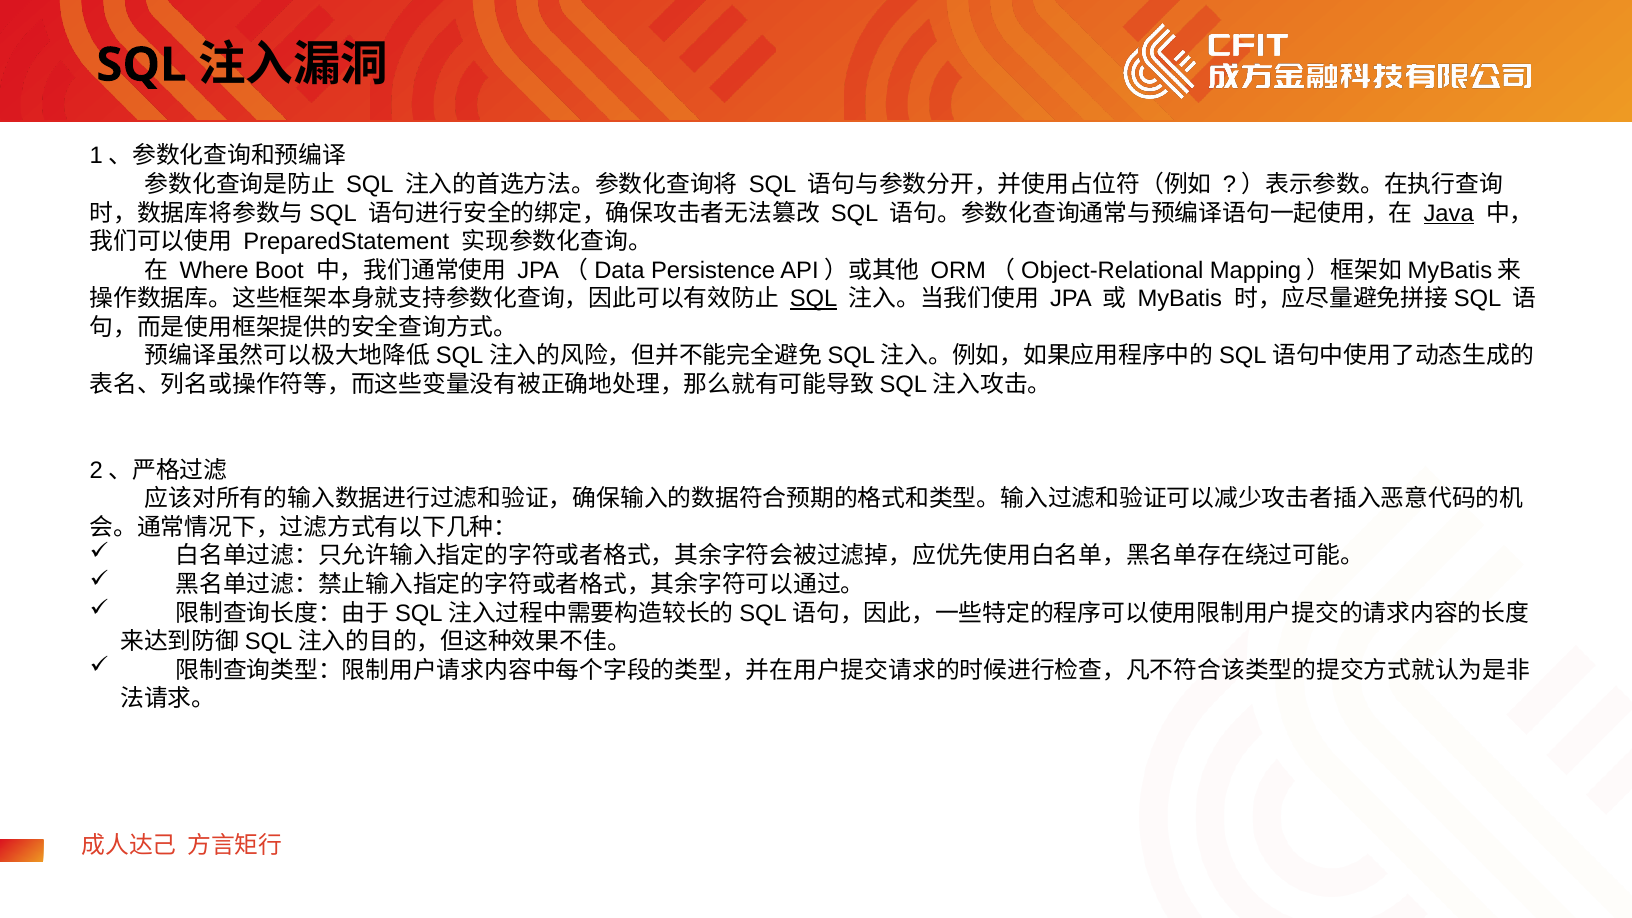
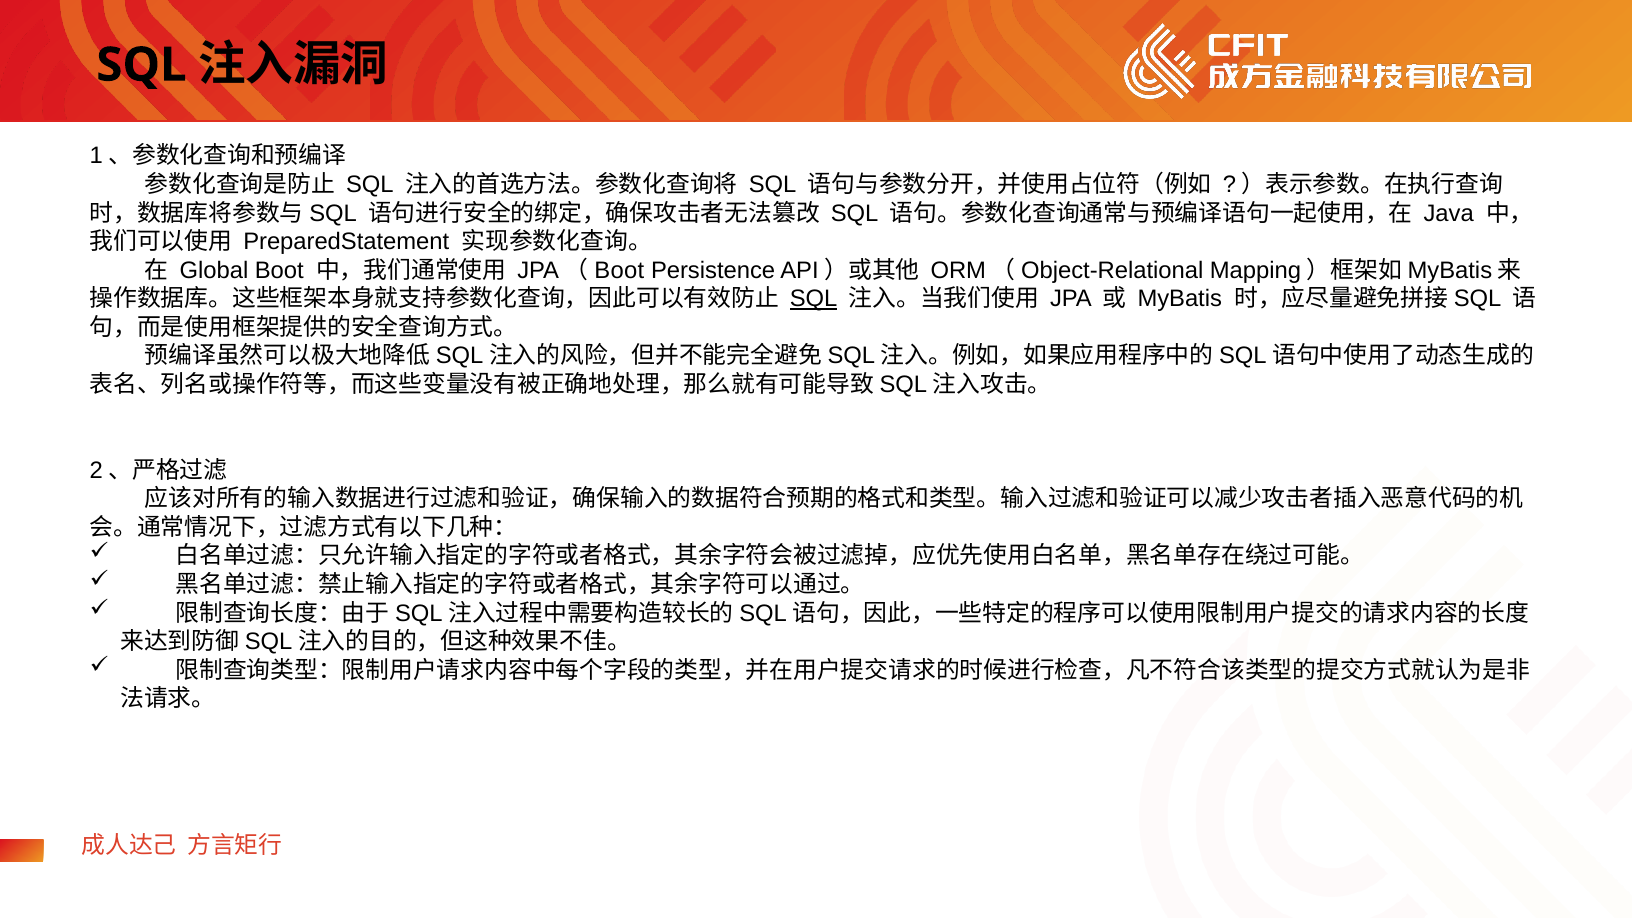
Java underline: present -> none
Where: Where -> Global
Data at (619, 270): Data -> Boot
